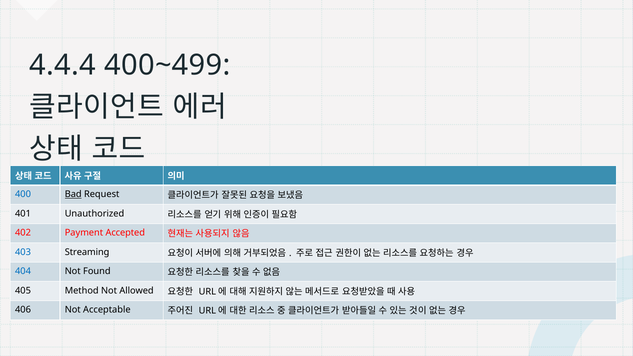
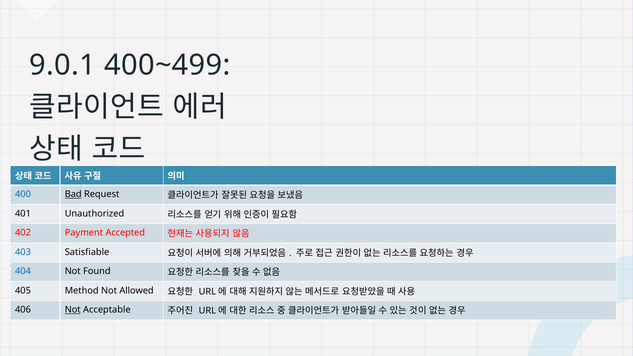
4.4.4: 4.4.4 -> 9.0.1
Streaming: Streaming -> Satisfiable
Not at (73, 310) underline: none -> present
